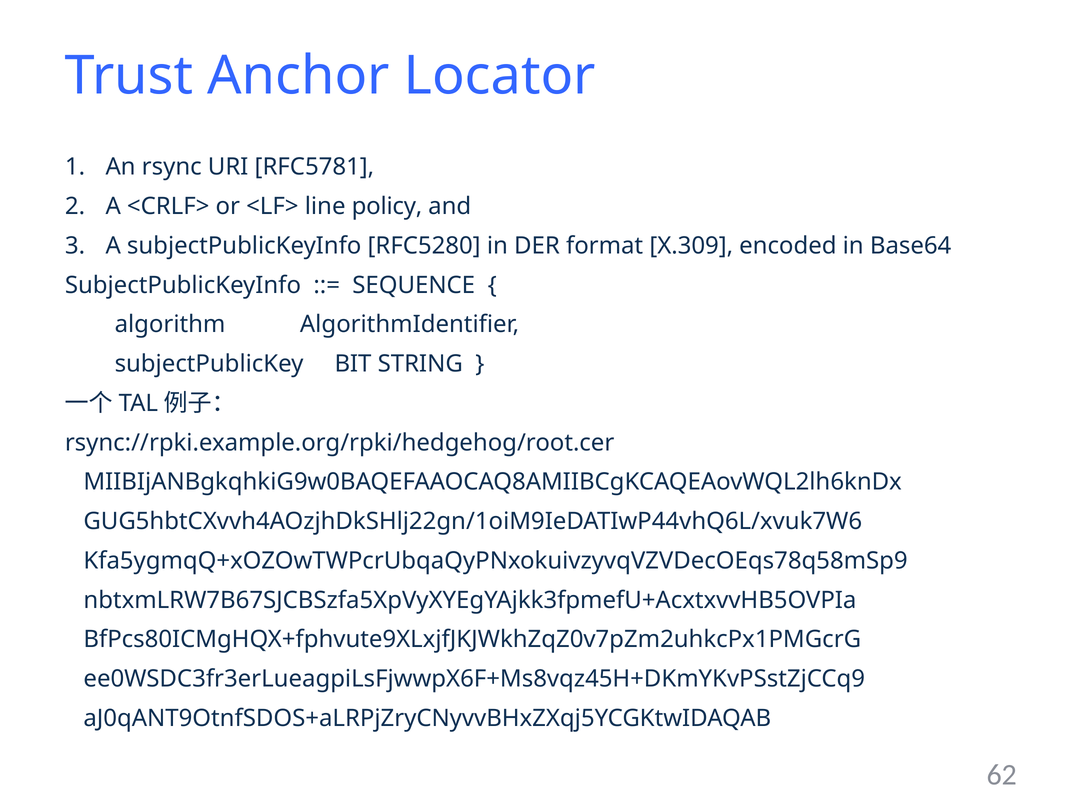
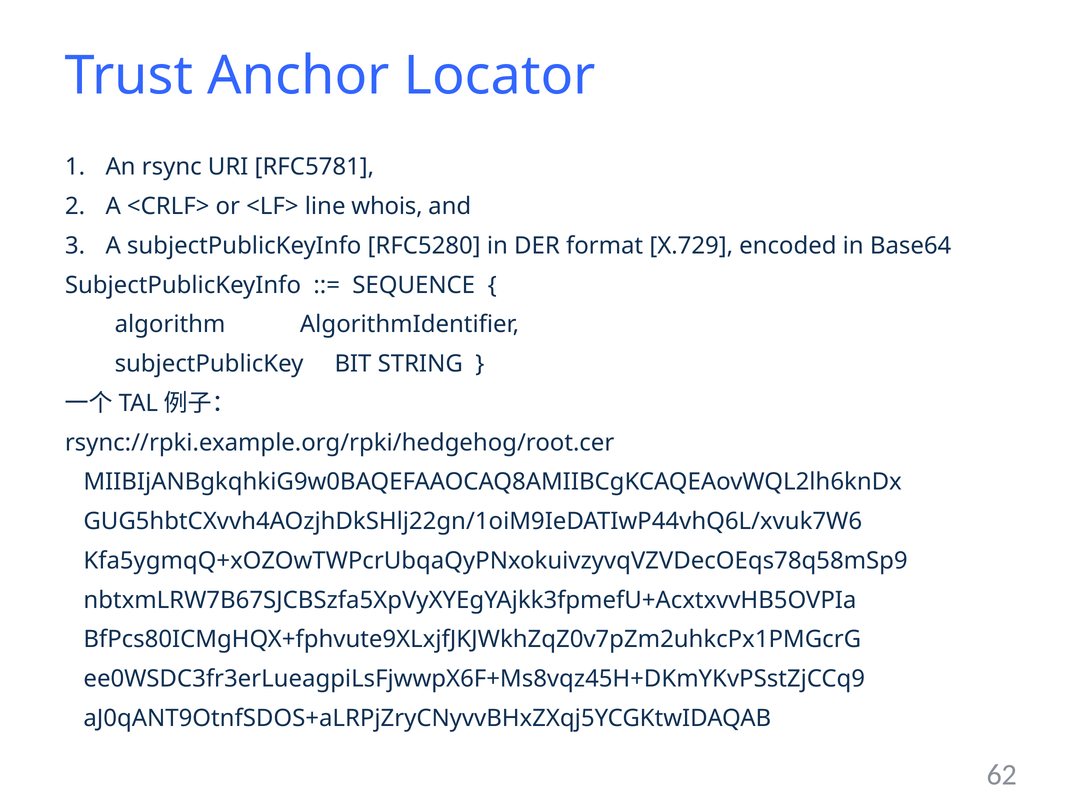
policy: policy -> whois
X.309: X.309 -> X.729
